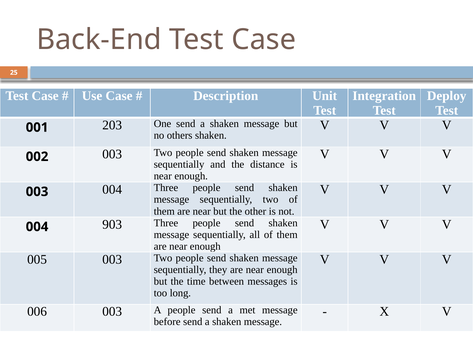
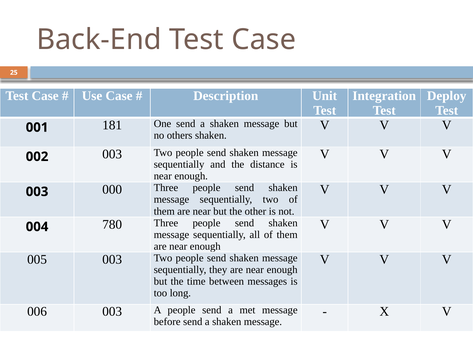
203: 203 -> 181
003 004: 004 -> 000
903: 903 -> 780
